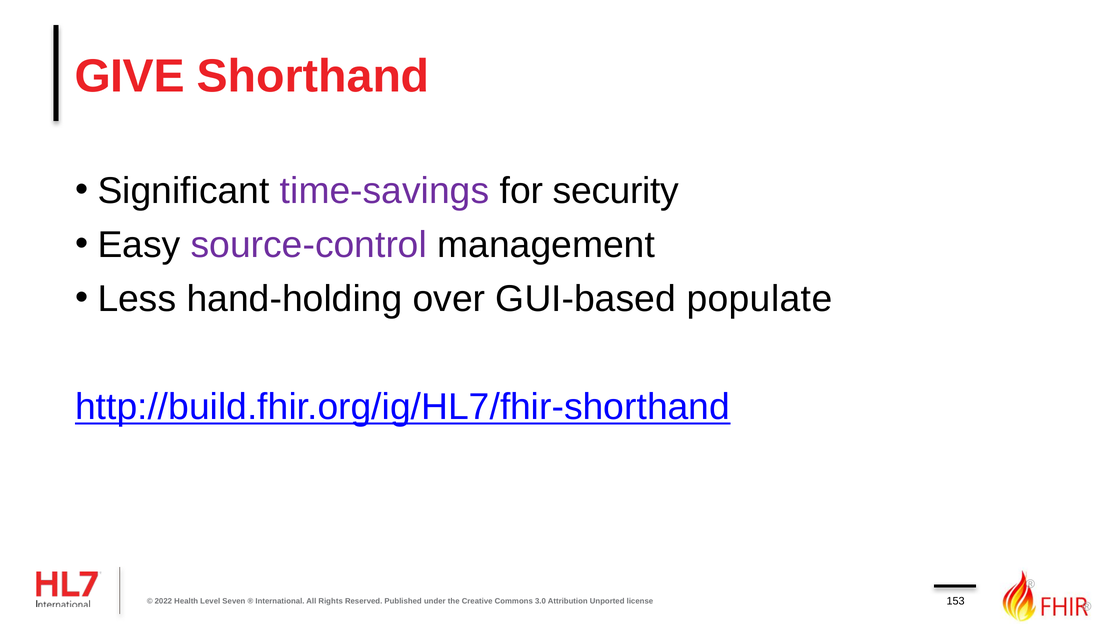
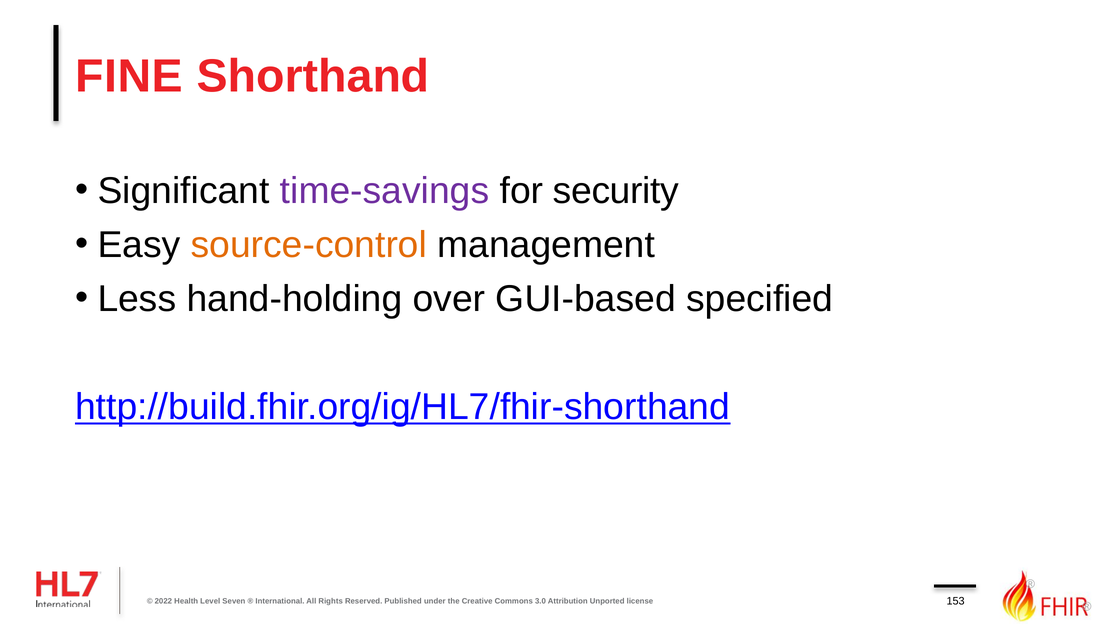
GIVE: GIVE -> FINE
source-control colour: purple -> orange
populate: populate -> specified
